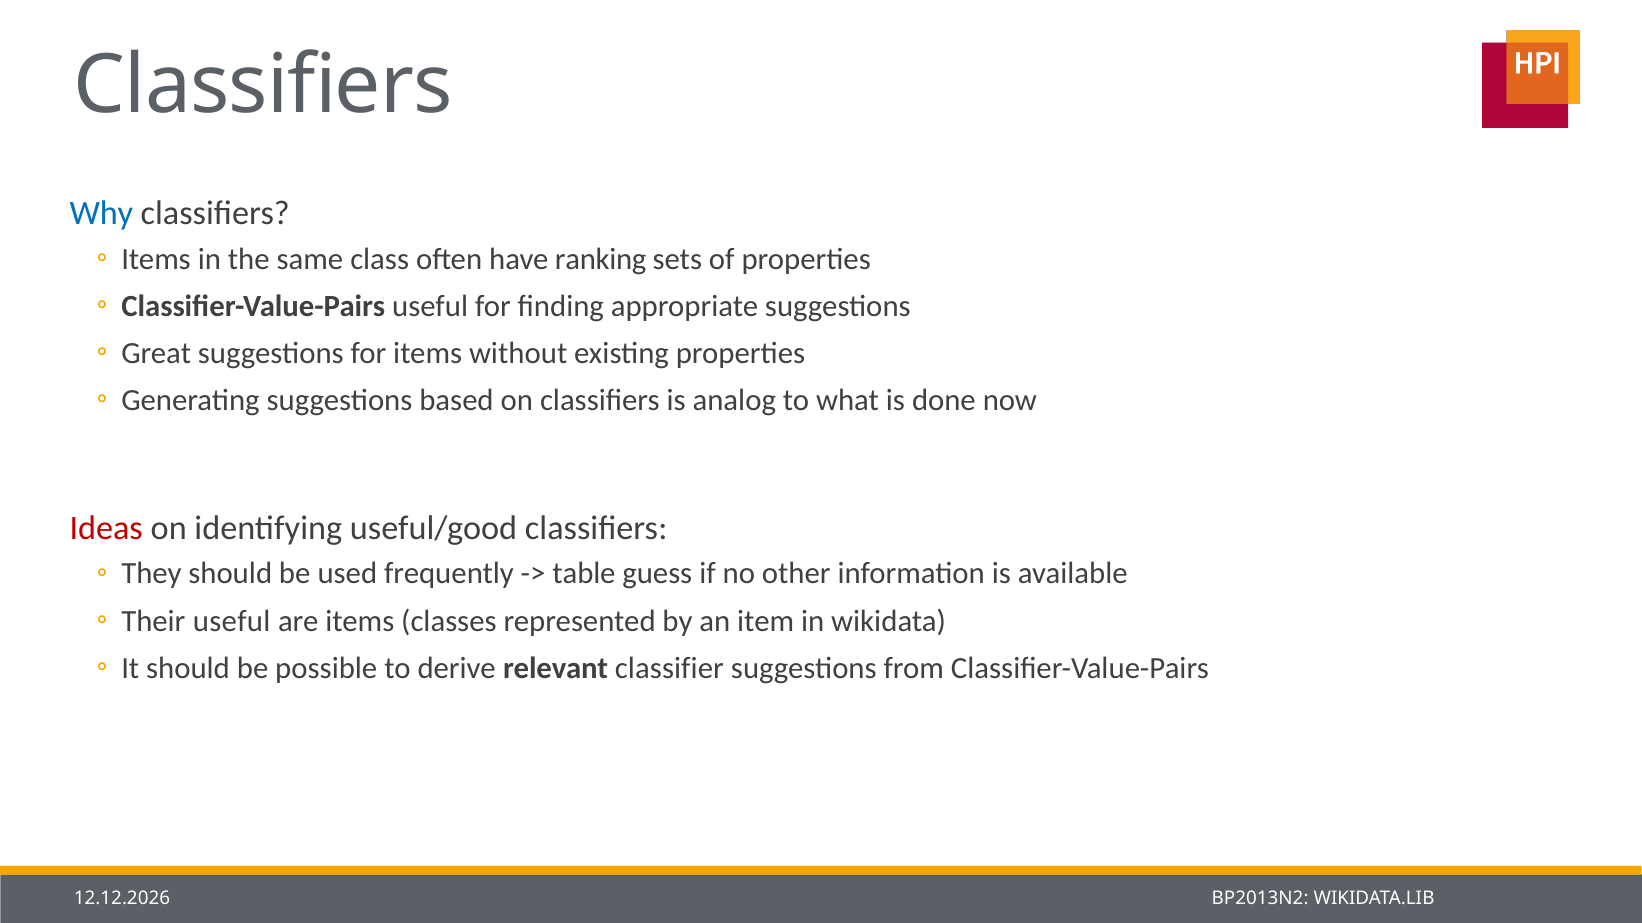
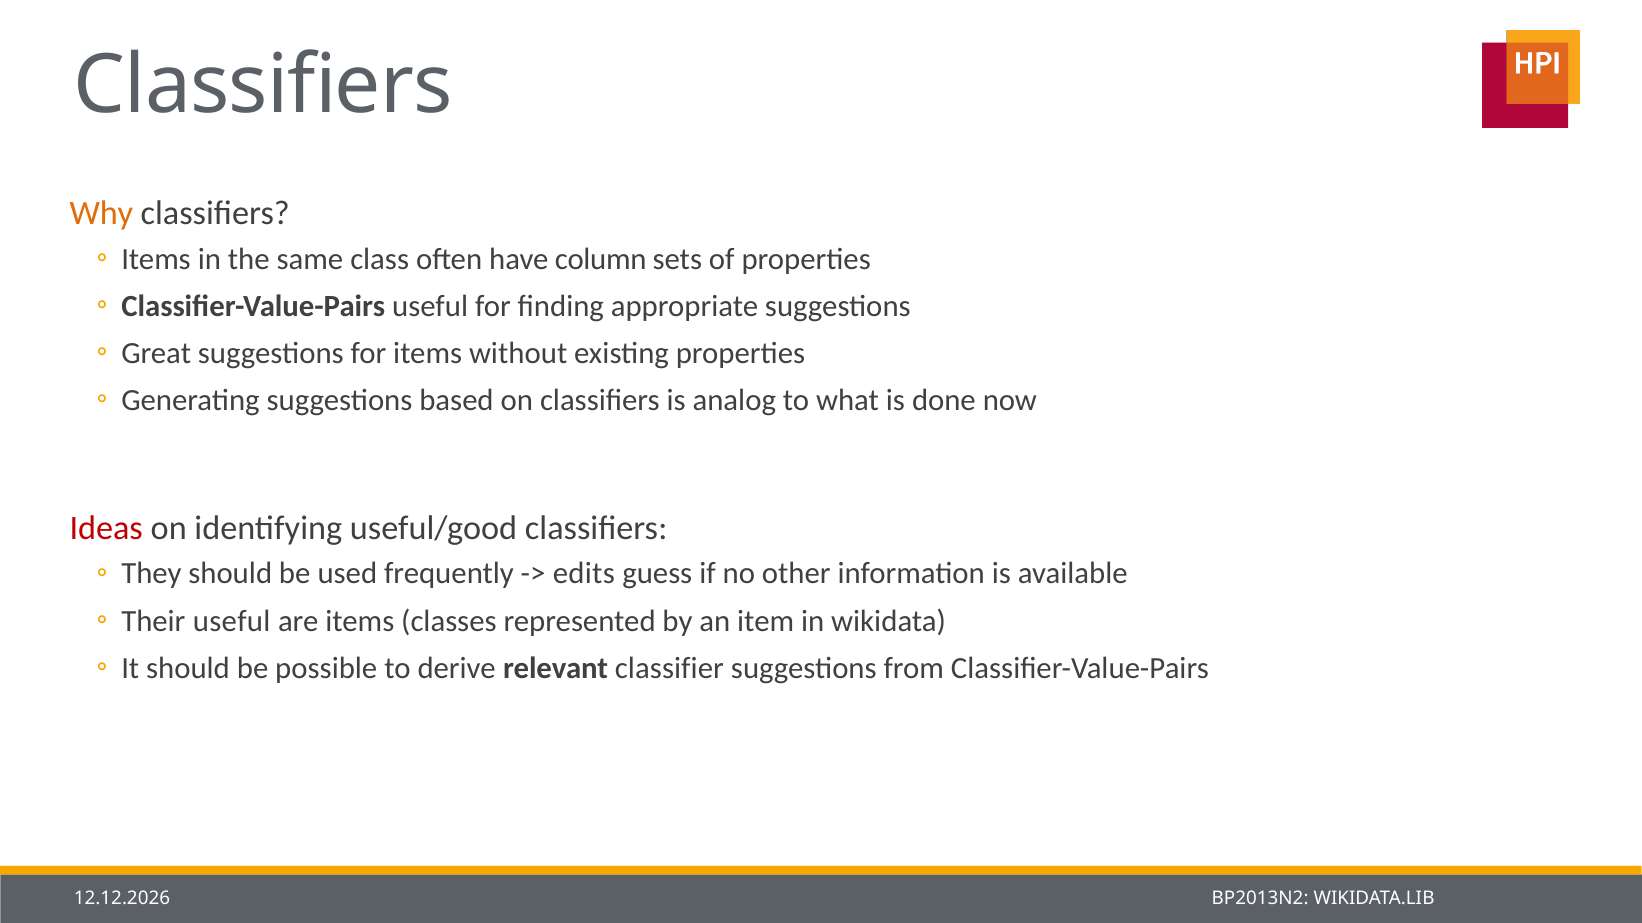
Why colour: blue -> orange
ranking: ranking -> column
table: table -> edits
